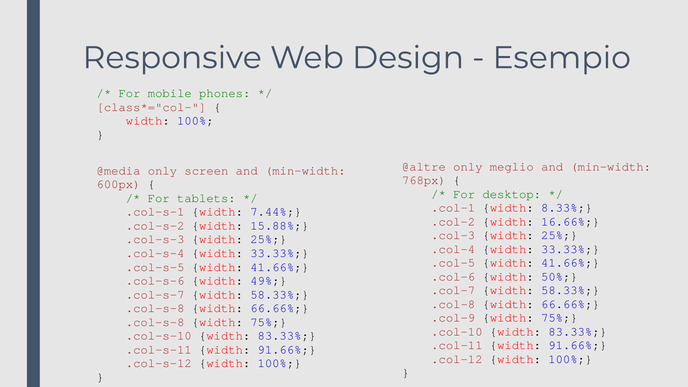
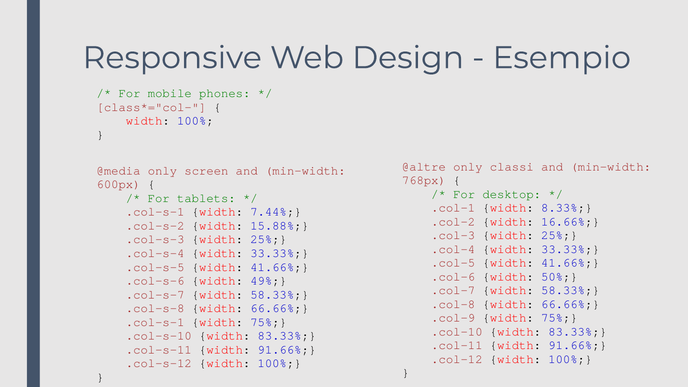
meglio: meglio -> classi
.col-s-8 at (155, 322): .col-s-8 -> .col-s-1
